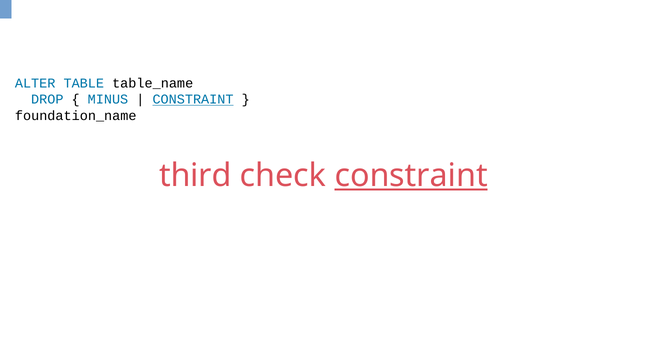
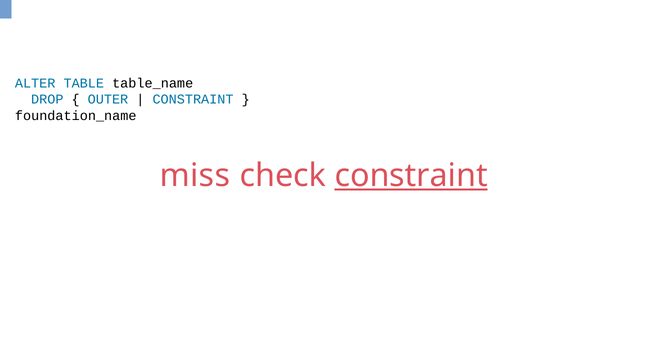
MINUS: MINUS -> OUTER
CONSTRAINT at (193, 99) underline: present -> none
third: third -> miss
